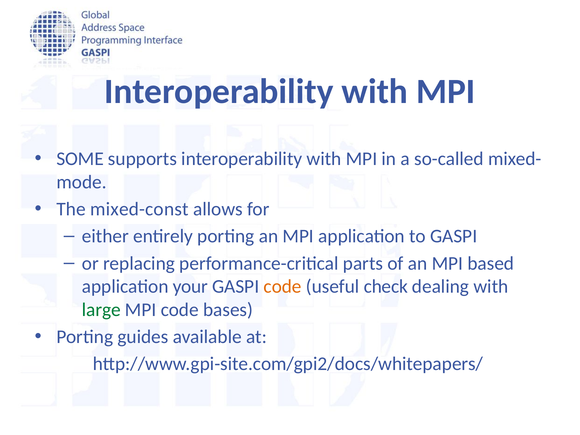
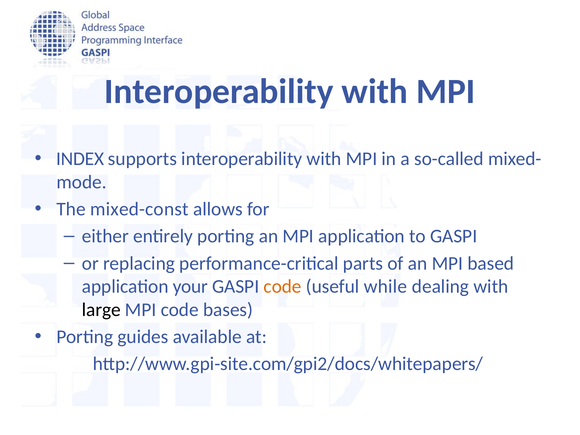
SOME: SOME -> INDEX
check: check -> while
large colour: green -> black
